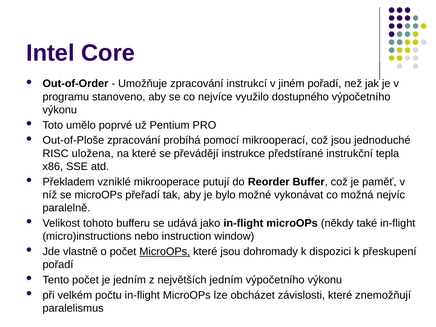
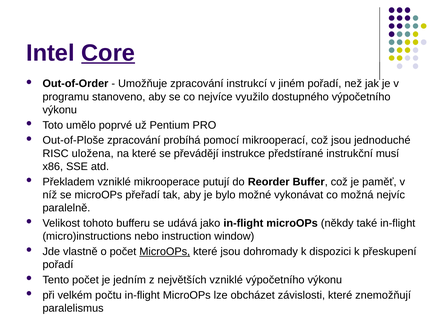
Core underline: none -> present
tepla: tepla -> musí
největších jedním: jedním -> vzniklé
